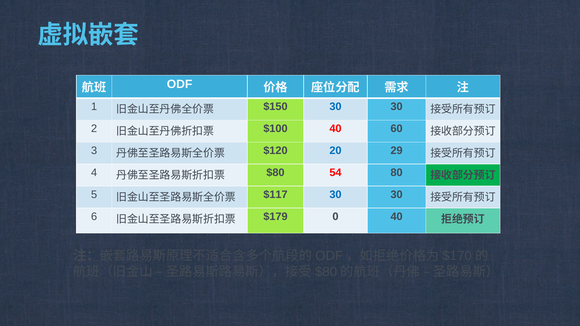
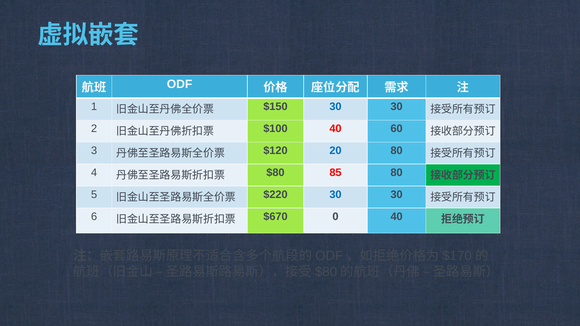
20 29: 29 -> 80
54: 54 -> 85
$117: $117 -> $220
$179: $179 -> $670
